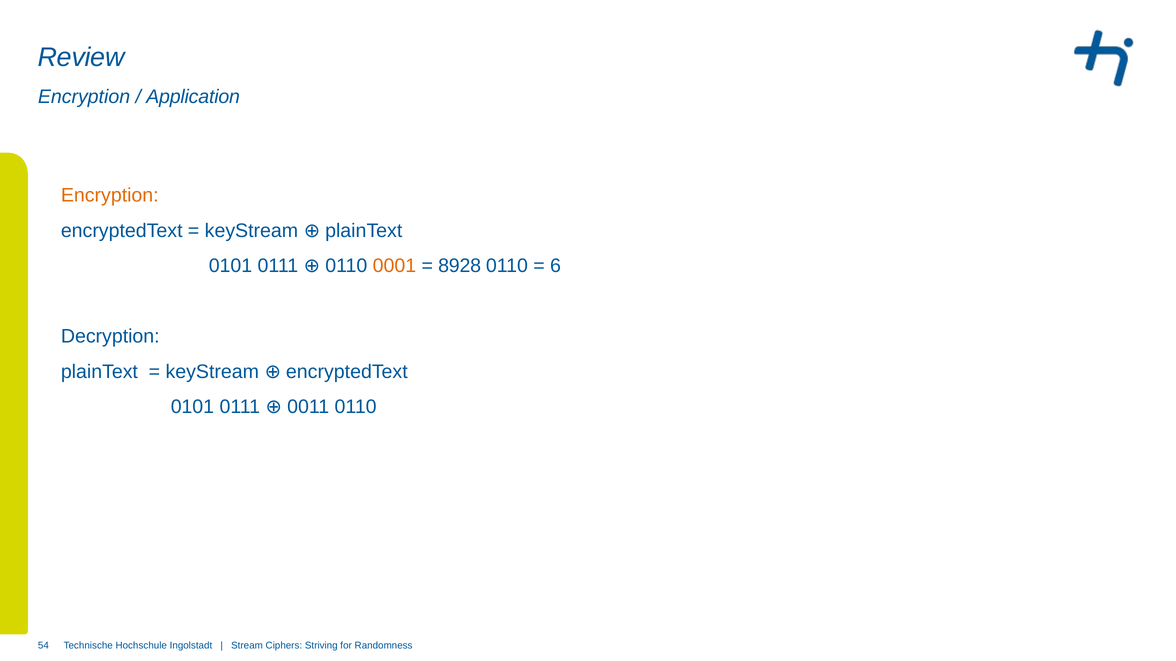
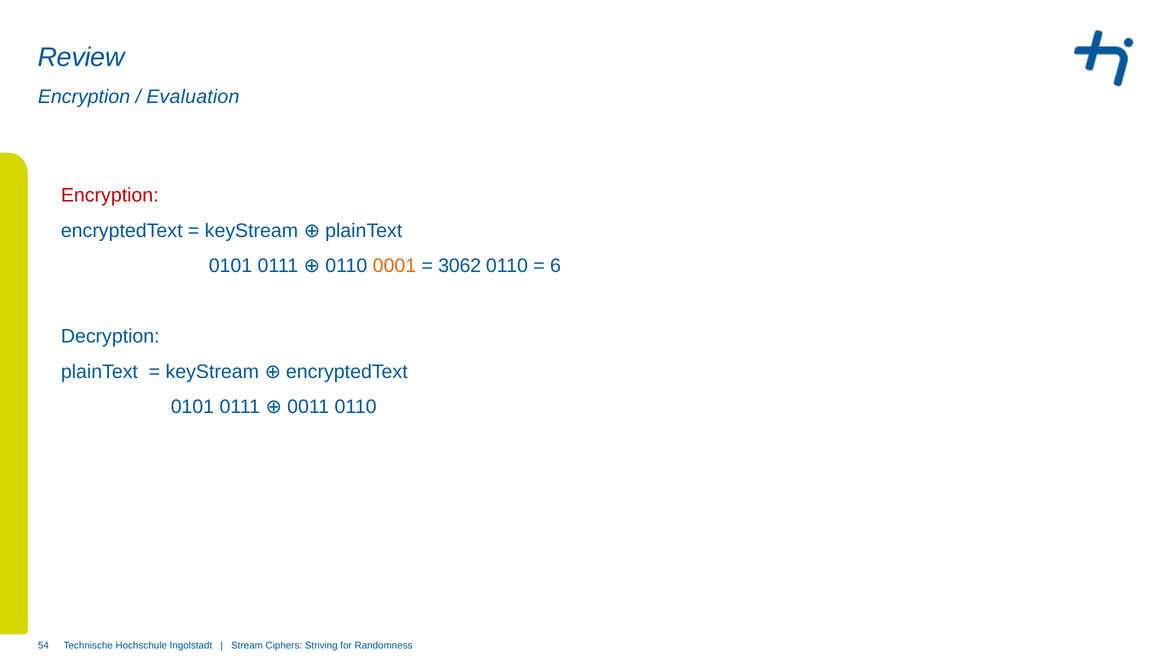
Application: Application -> Evaluation
Encryption at (110, 196) colour: orange -> red
8928: 8928 -> 3062
